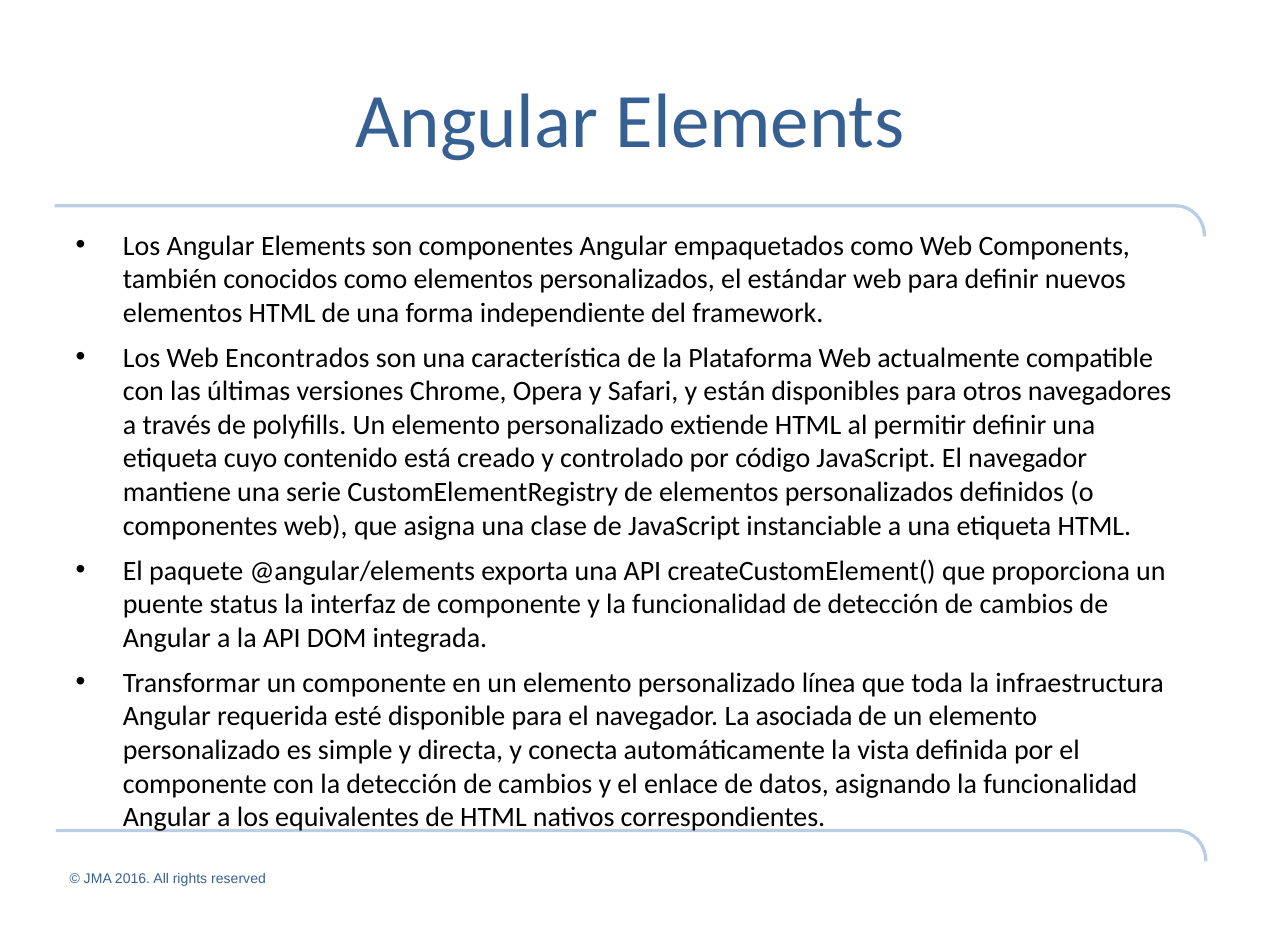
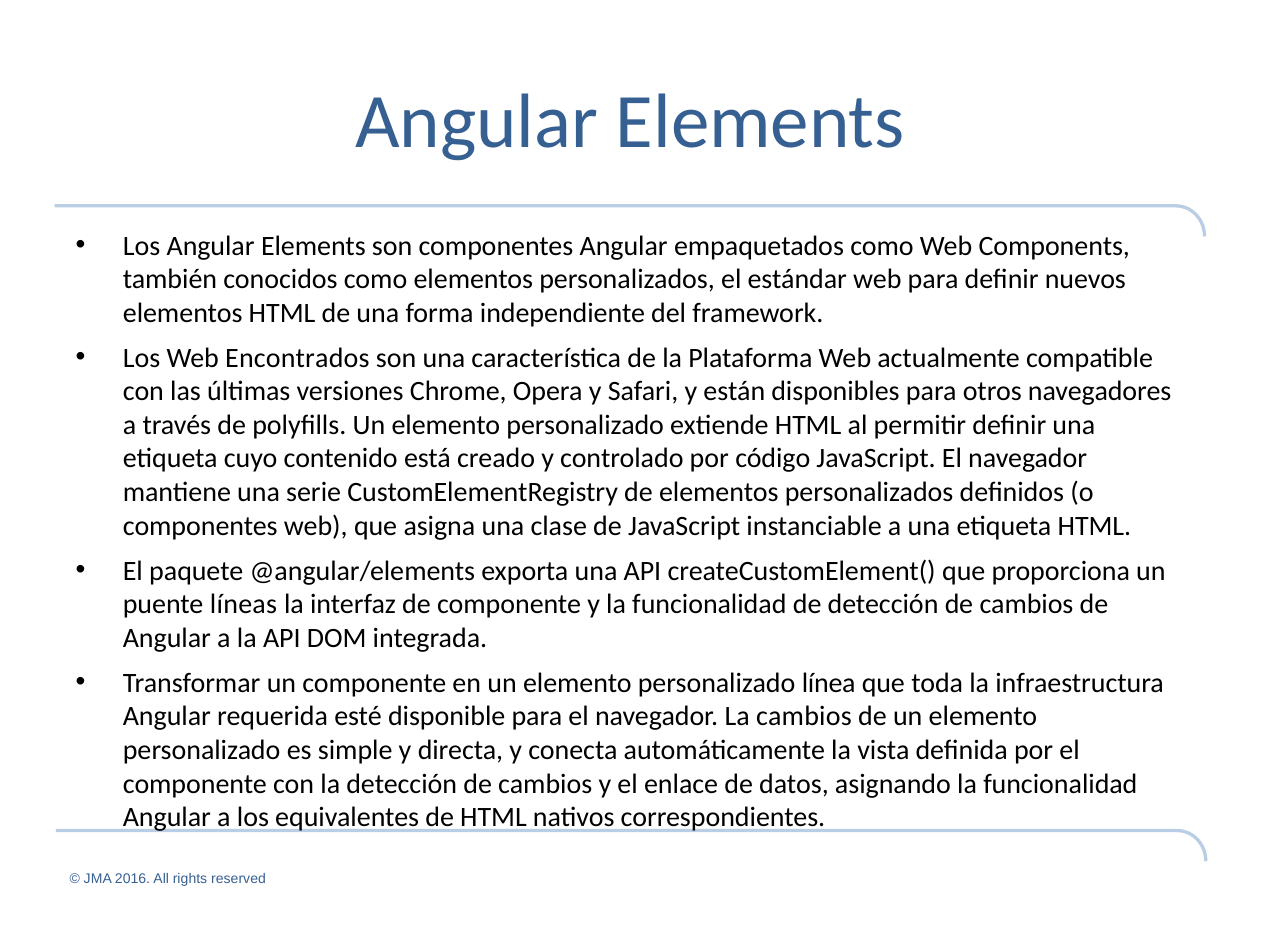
status: status -> líneas
La asociada: asociada -> cambios
